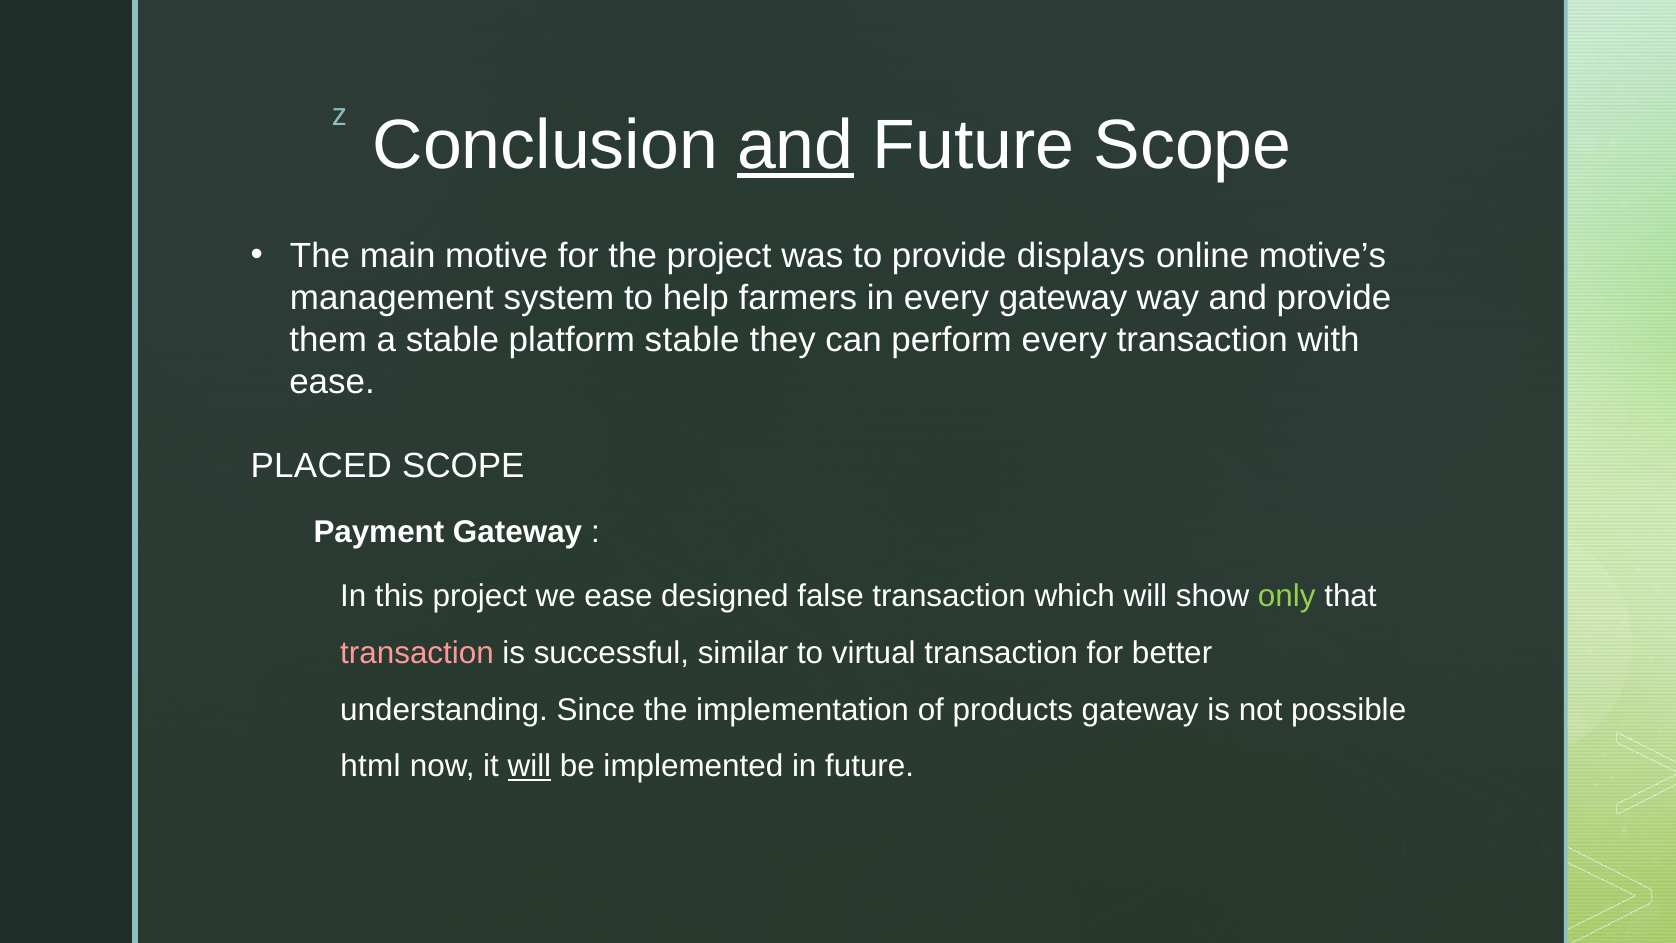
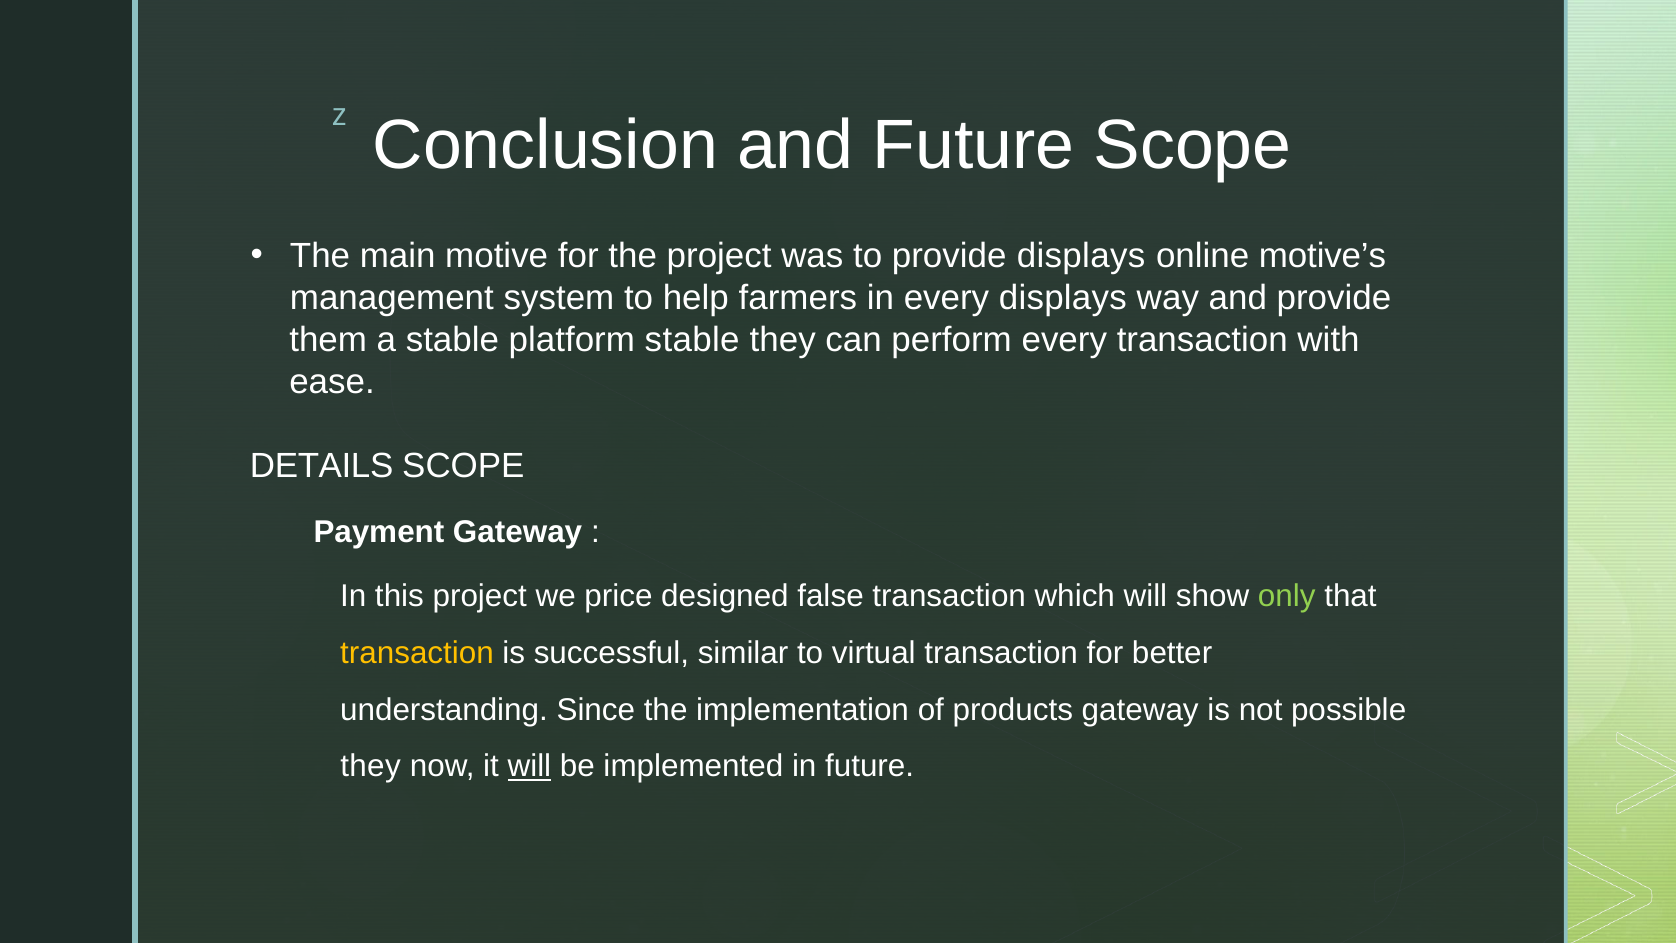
and at (795, 145) underline: present -> none
every gateway: gateway -> displays
PLACED: PLACED -> DETAILS
we ease: ease -> price
transaction at (417, 653) colour: pink -> yellow
html at (371, 766): html -> they
